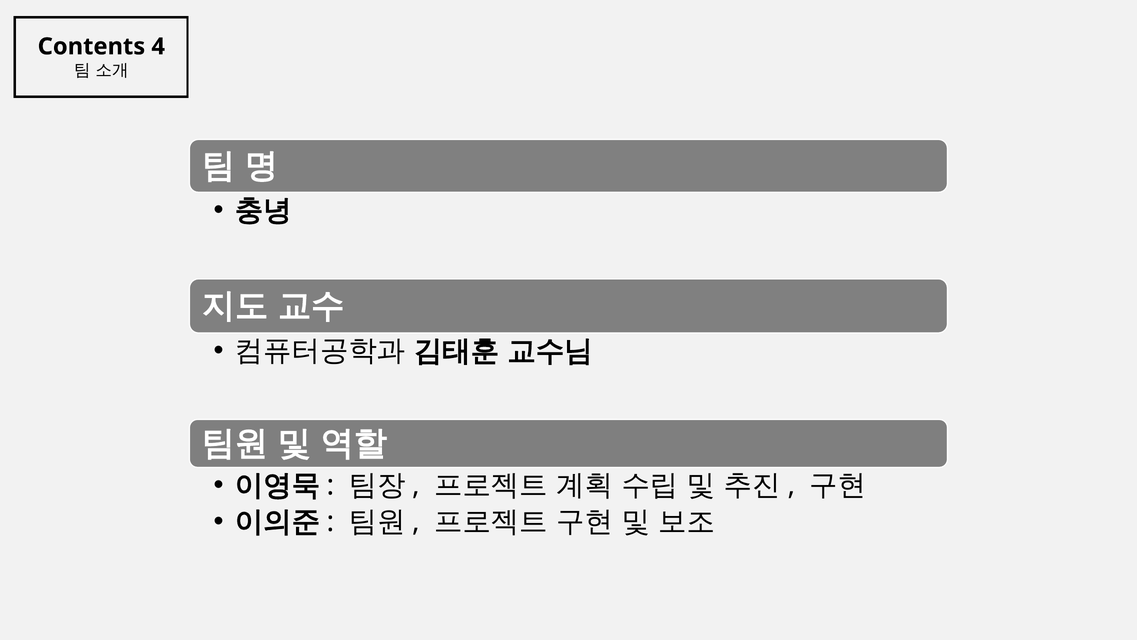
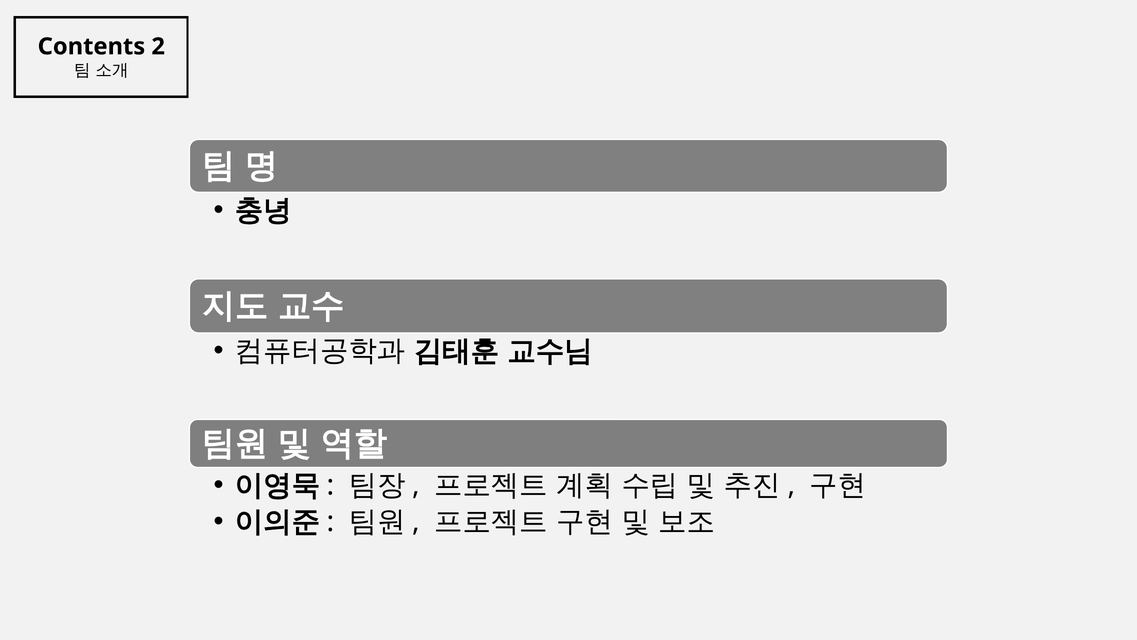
4: 4 -> 2
